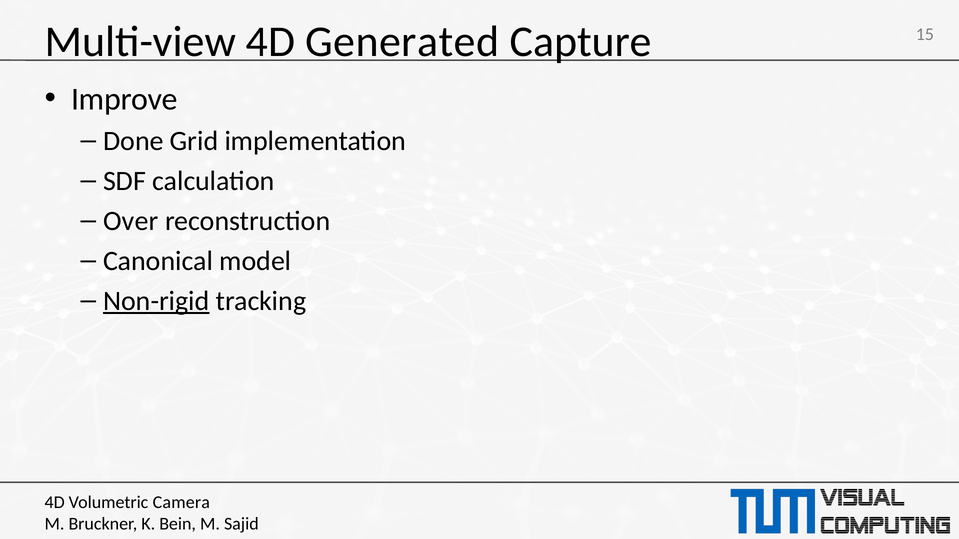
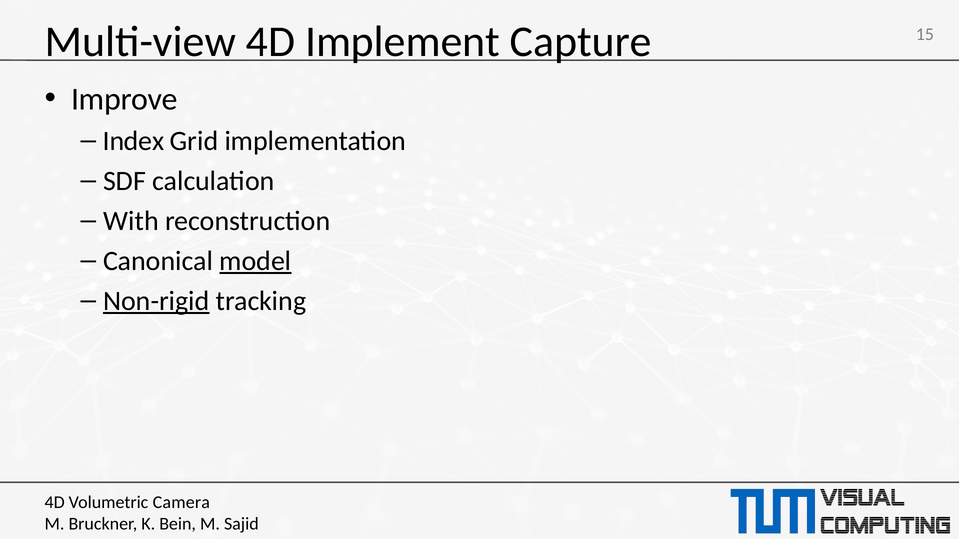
Generated: Generated -> Implement
Done: Done -> Index
Over: Over -> With
model underline: none -> present
